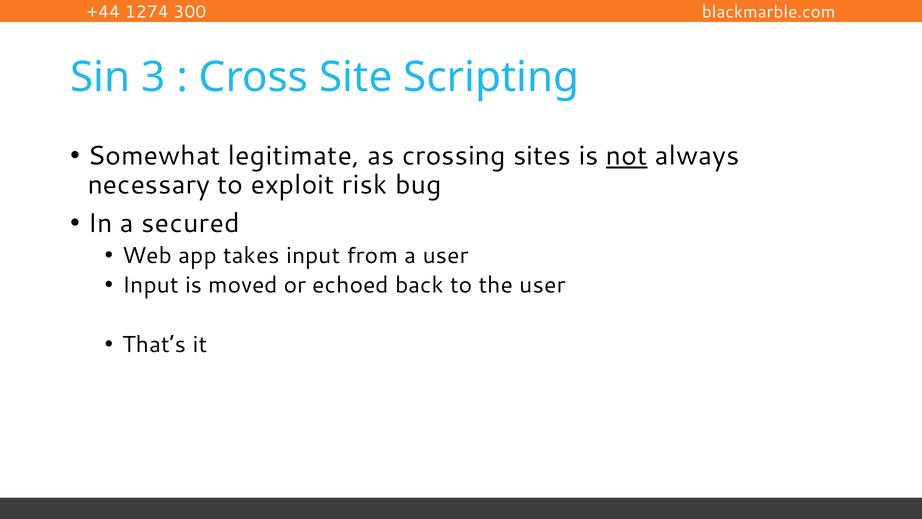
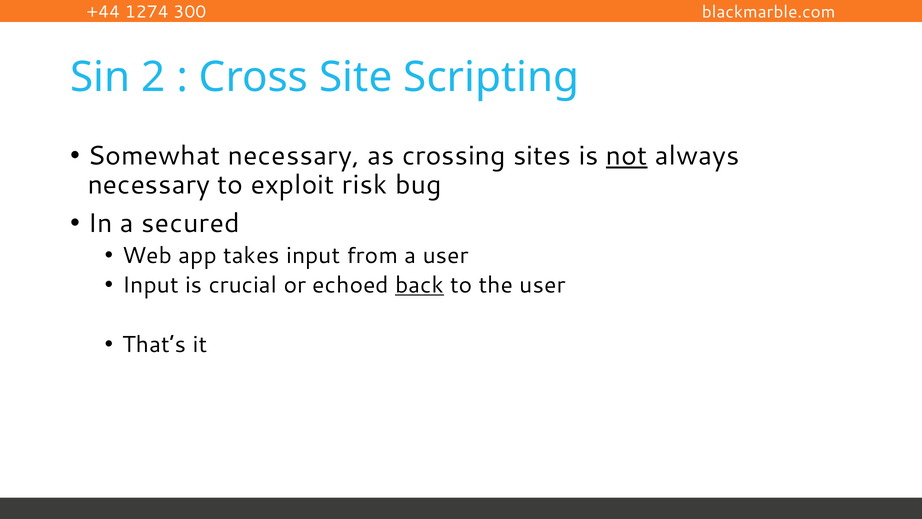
3: 3 -> 2
Somewhat legitimate: legitimate -> necessary
moved: moved -> crucial
back underline: none -> present
